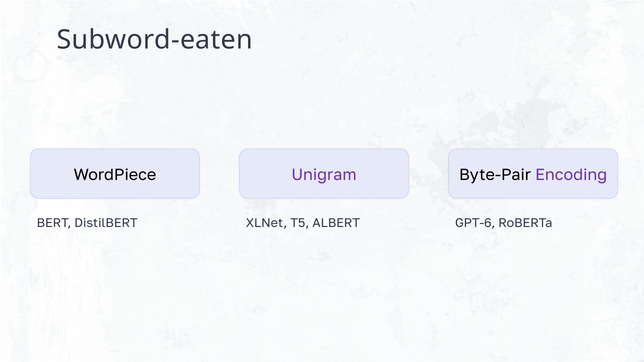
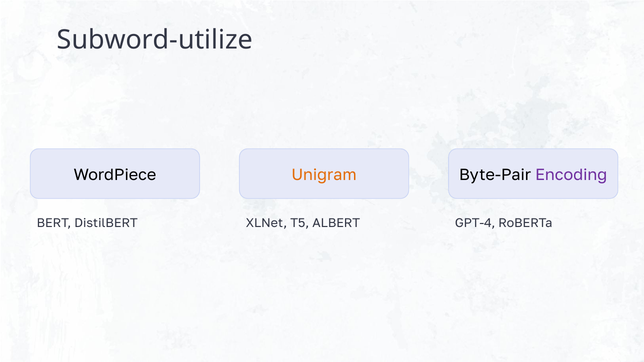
Subword-eaten: Subword-eaten -> Subword-utilize
Unigram colour: purple -> orange
GPT-6: GPT-6 -> GPT-4
